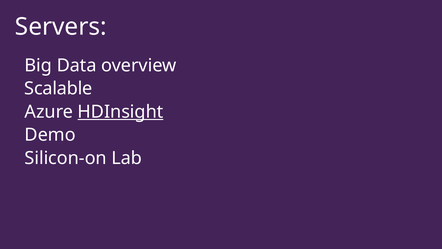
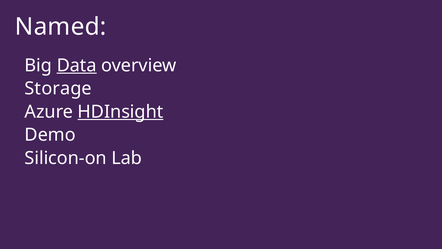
Servers: Servers -> Named
Data underline: none -> present
Scalable: Scalable -> Storage
